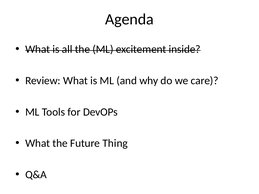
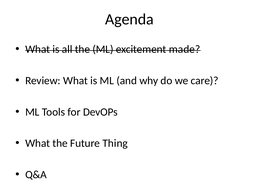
inside: inside -> made
